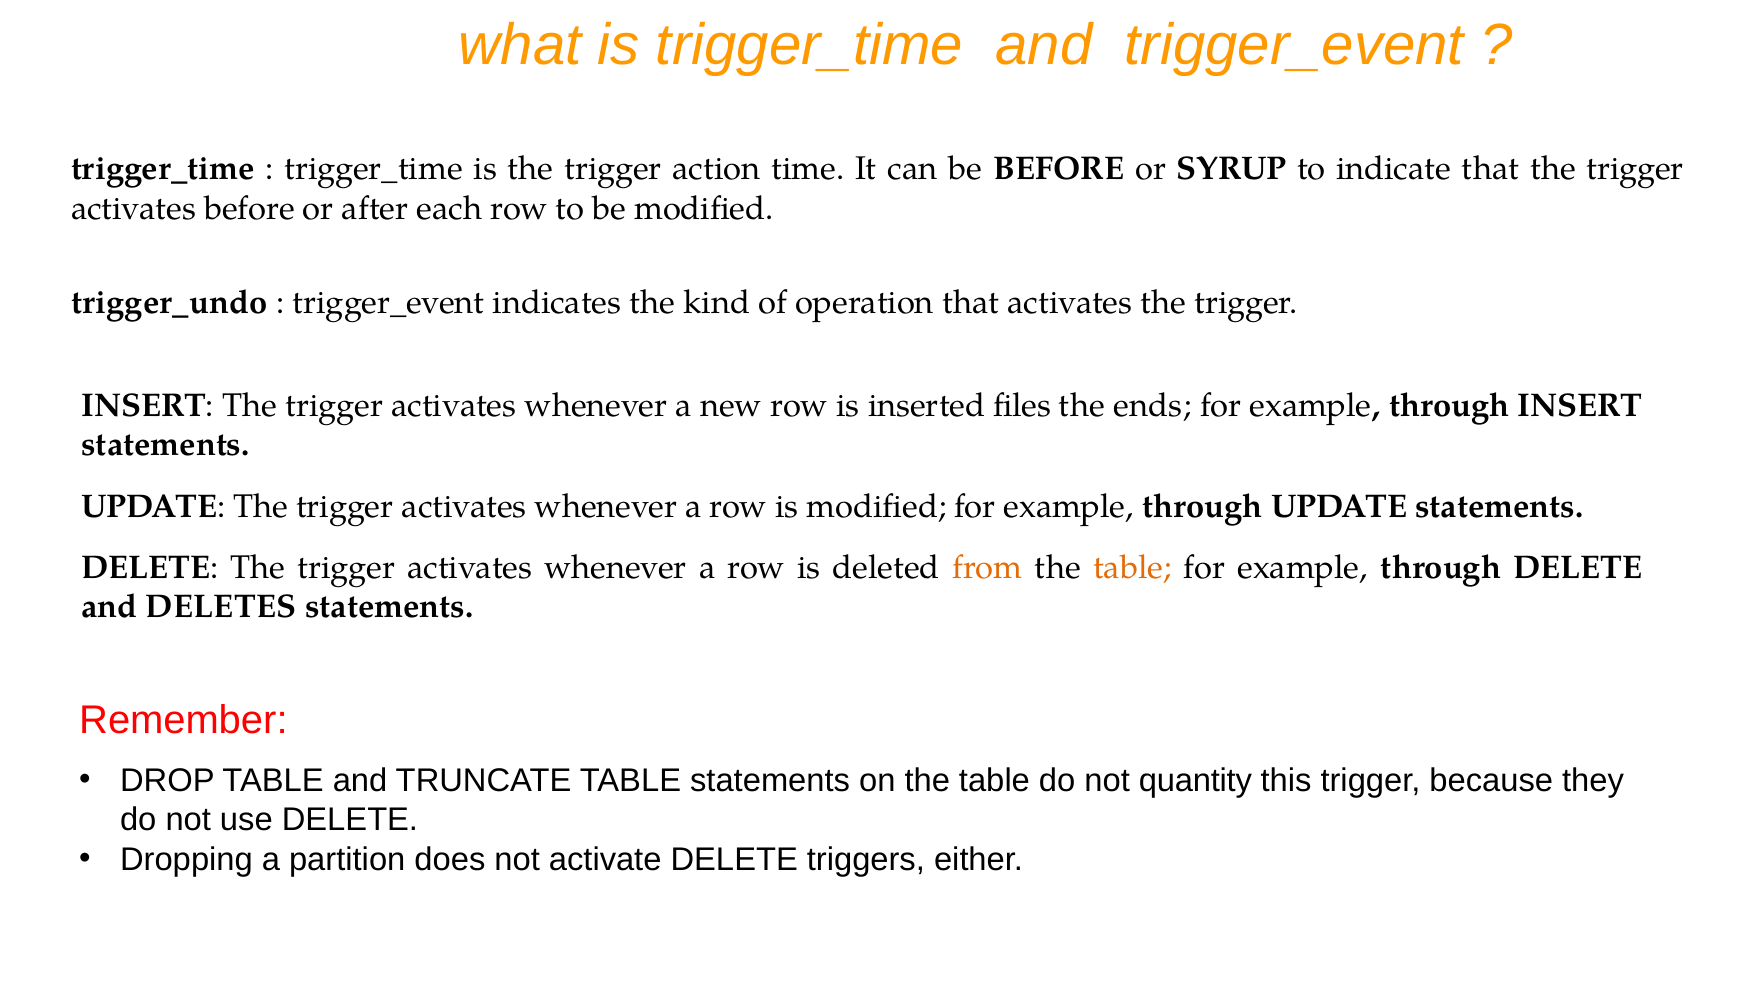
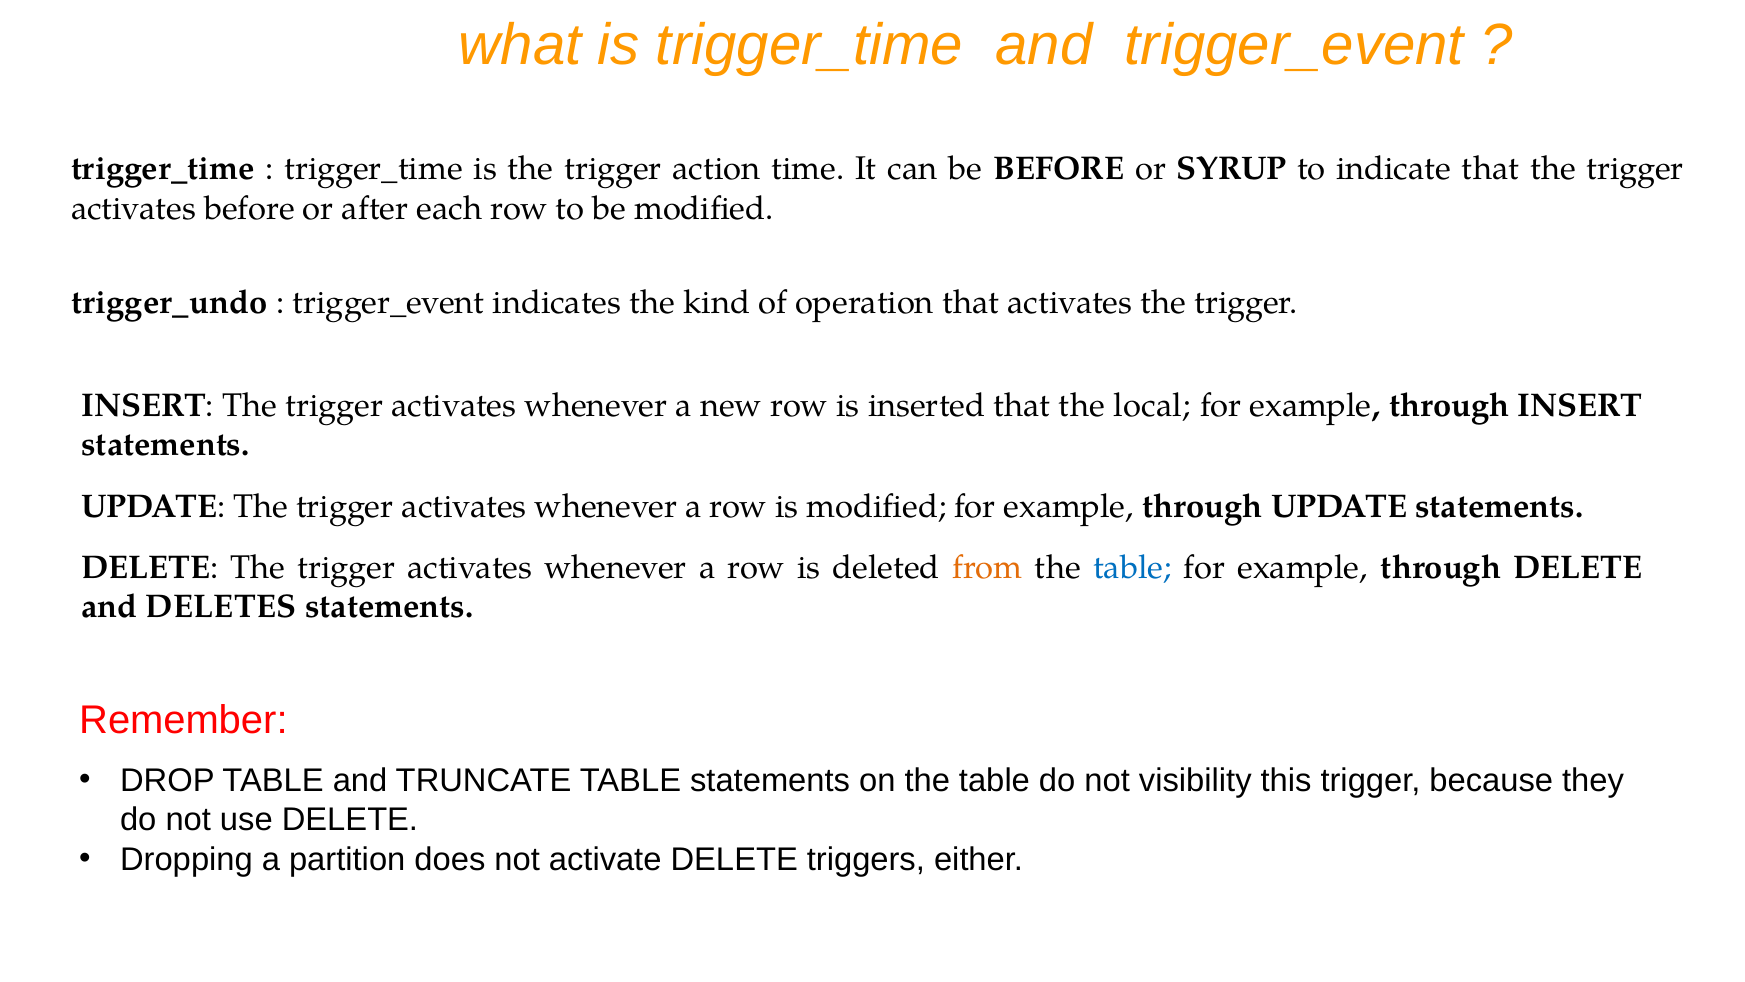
inserted files: files -> that
ends: ends -> local
table at (1132, 567) colour: orange -> blue
quantity: quantity -> visibility
